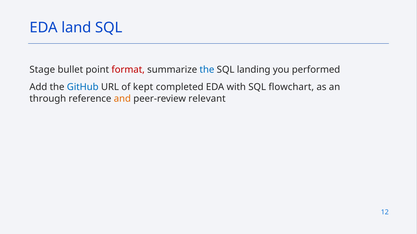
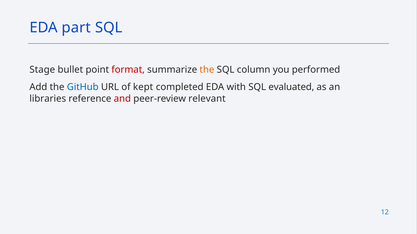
land: land -> part
the at (207, 70) colour: blue -> orange
landing: landing -> column
flowchart: flowchart -> evaluated
through: through -> libraries
and colour: orange -> red
